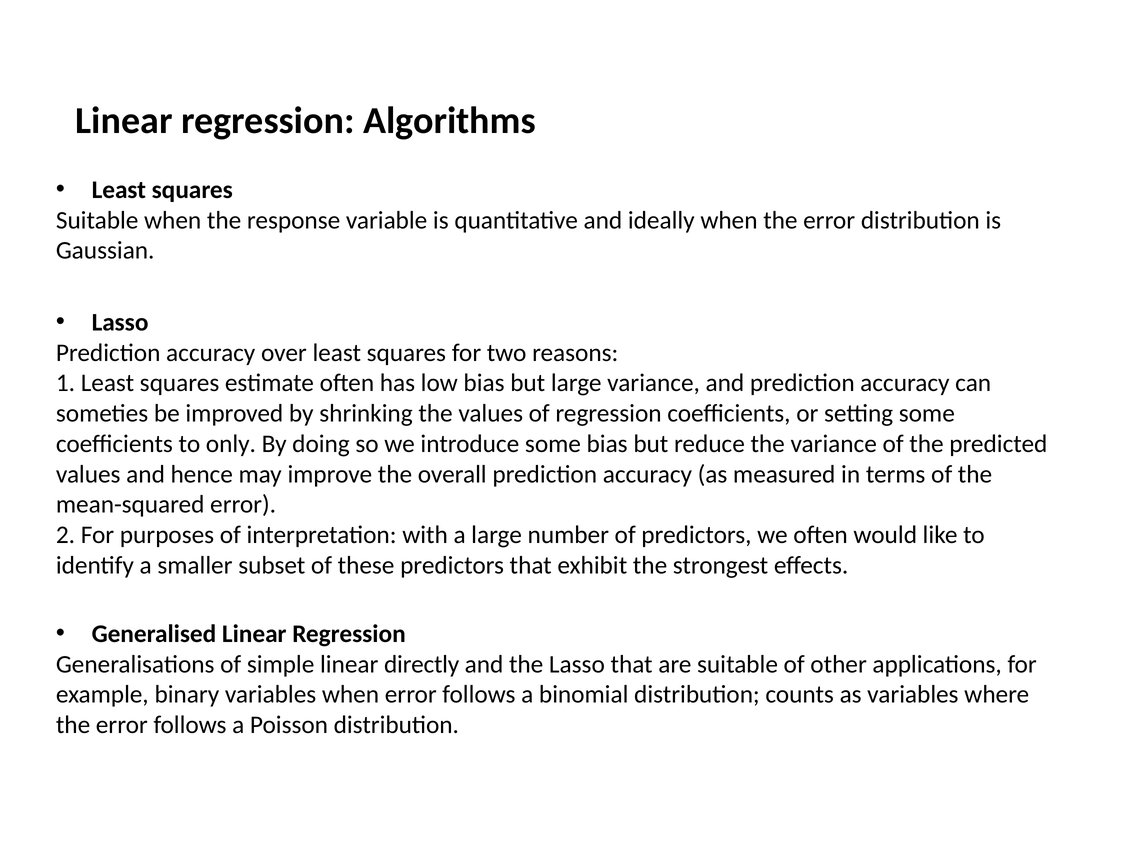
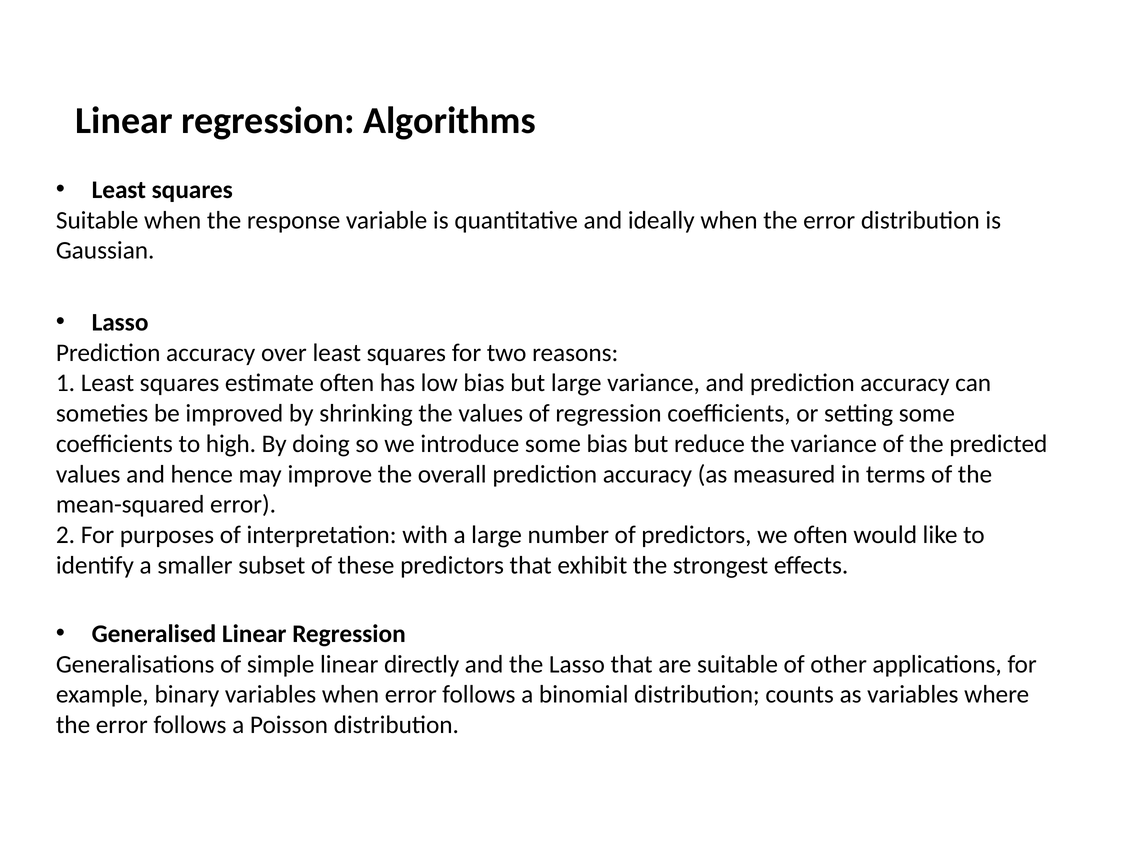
only: only -> high
